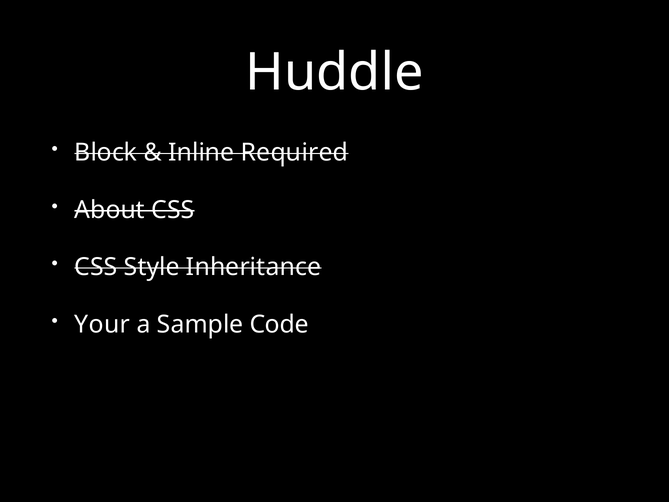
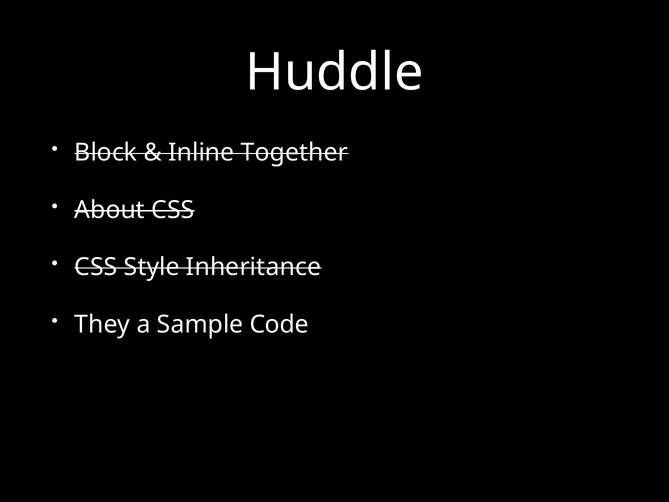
Required: Required -> Together
Your: Your -> They
